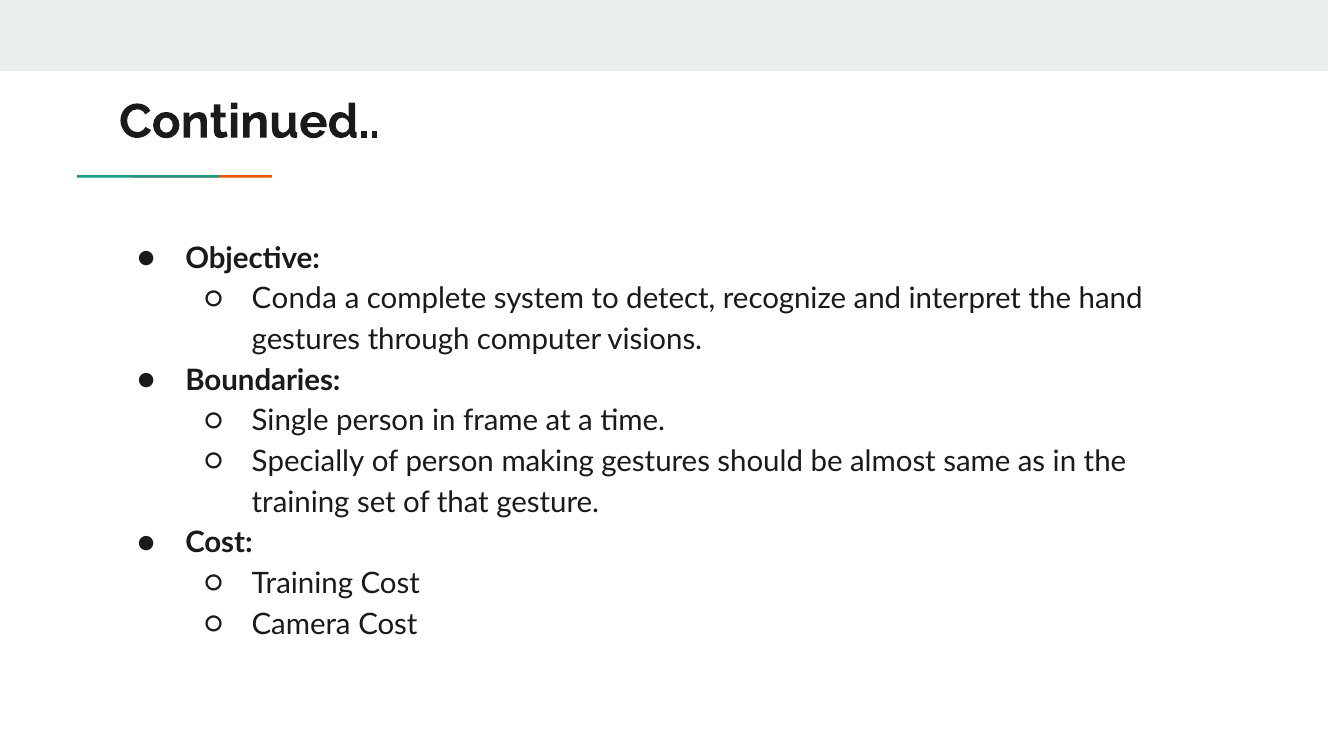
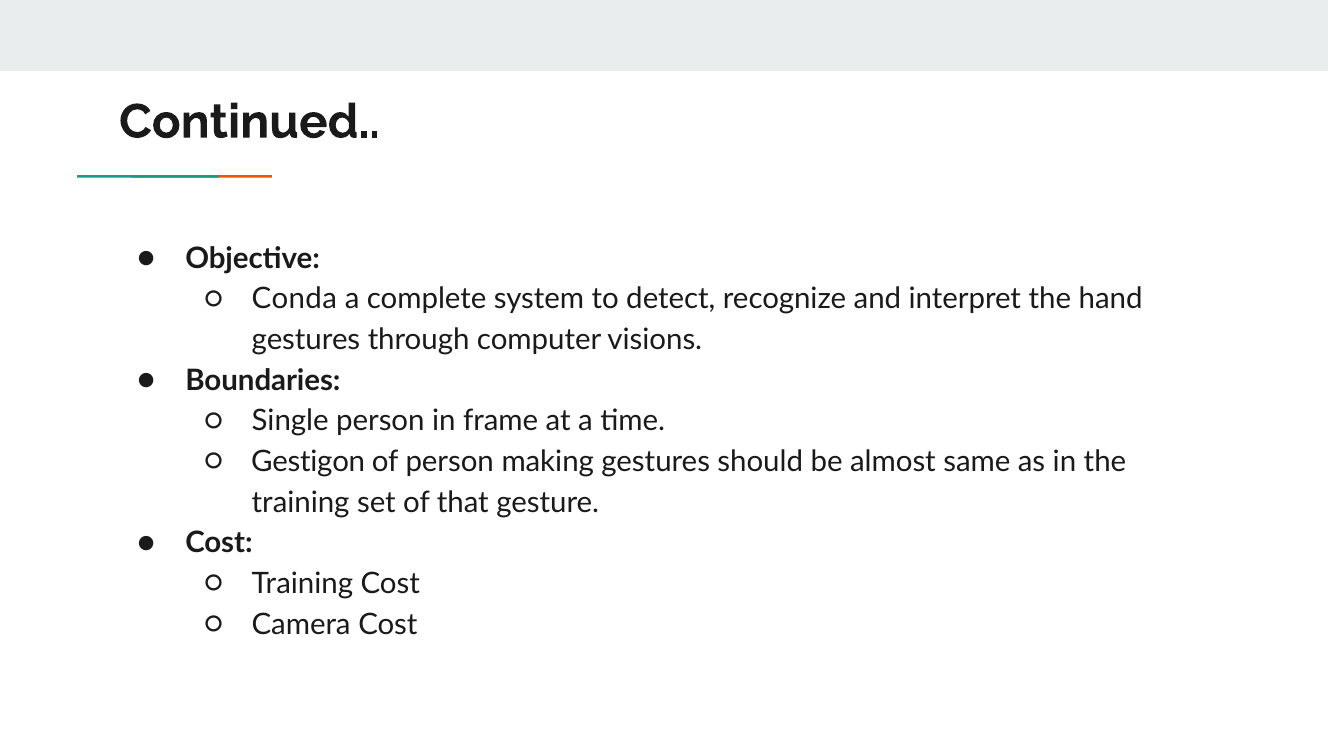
Specially: Specially -> Gestigon
